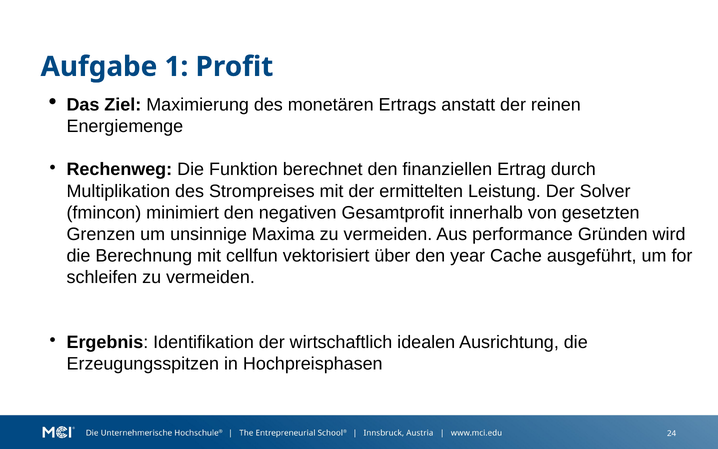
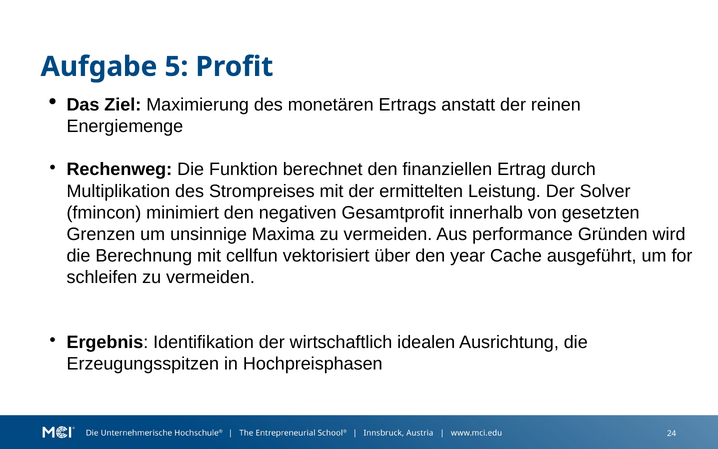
1: 1 -> 5
